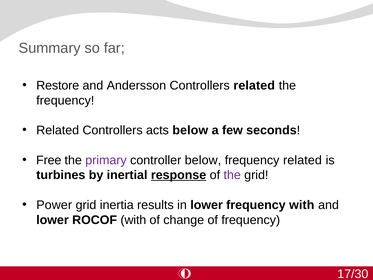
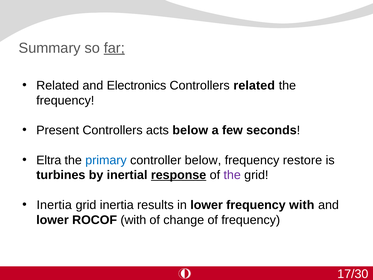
far underline: none -> present
Restore at (58, 85): Restore -> Related
Andersson: Andersson -> Electronics
Related at (58, 130): Related -> Present
Free: Free -> Eltra
primary colour: purple -> blue
frequency related: related -> restore
Power at (54, 205): Power -> Inertia
